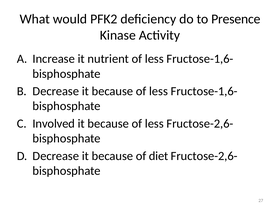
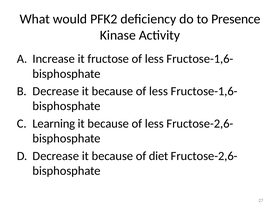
nutrient: nutrient -> fructose
Involved: Involved -> Learning
